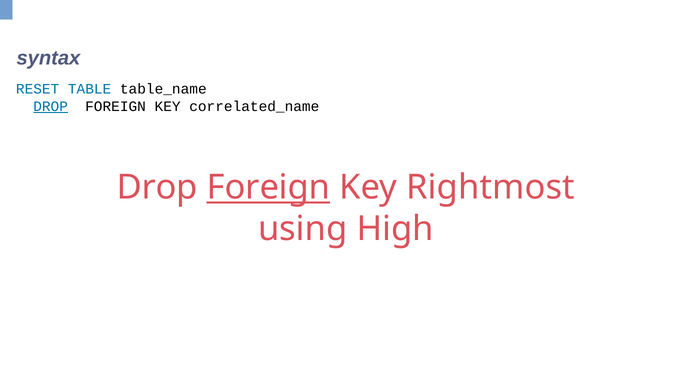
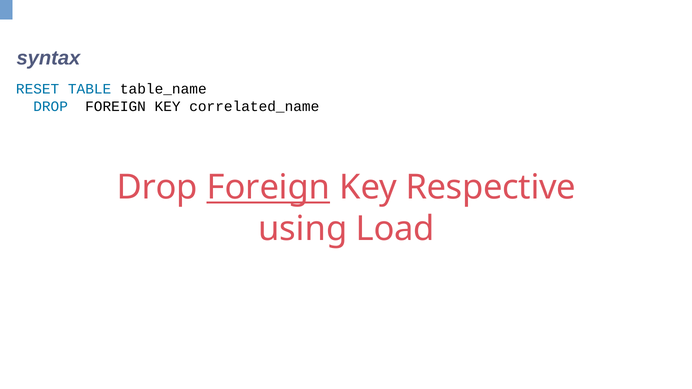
DROP at (51, 106) underline: present -> none
Rightmost: Rightmost -> Respective
High: High -> Load
